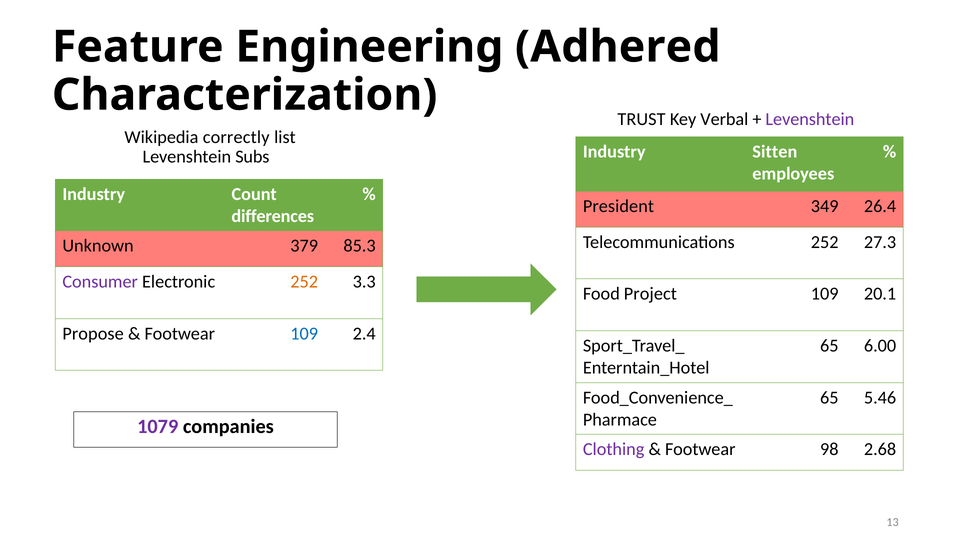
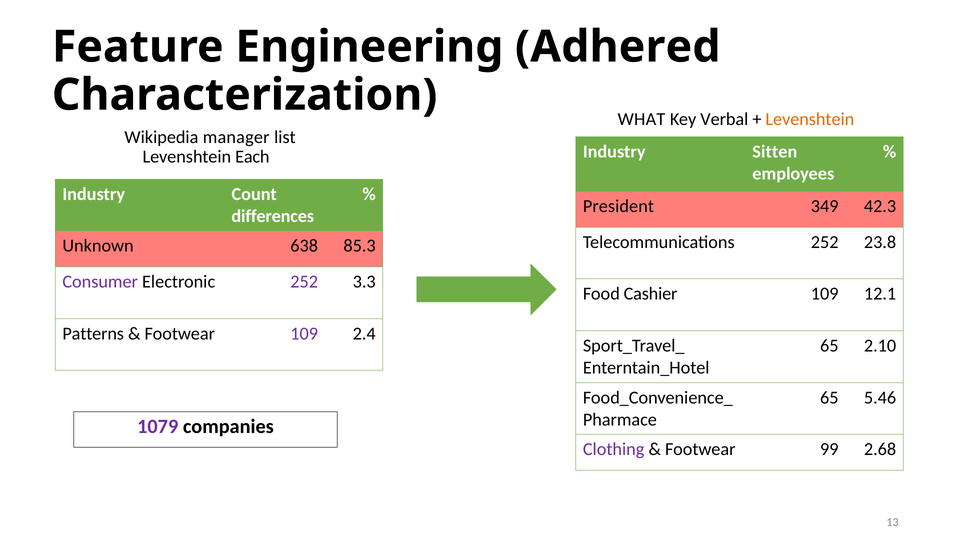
TRUST: TRUST -> WHAT
Levenshtein at (810, 119) colour: purple -> orange
correctly: correctly -> manager
Subs: Subs -> Each
26.4: 26.4 -> 42.3
27.3: 27.3 -> 23.8
379: 379 -> 638
252 at (304, 282) colour: orange -> purple
Project: Project -> Cashier
20.1: 20.1 -> 12.1
Propose: Propose -> Patterns
109 at (304, 334) colour: blue -> purple
6.00: 6.00 -> 2.10
98: 98 -> 99
